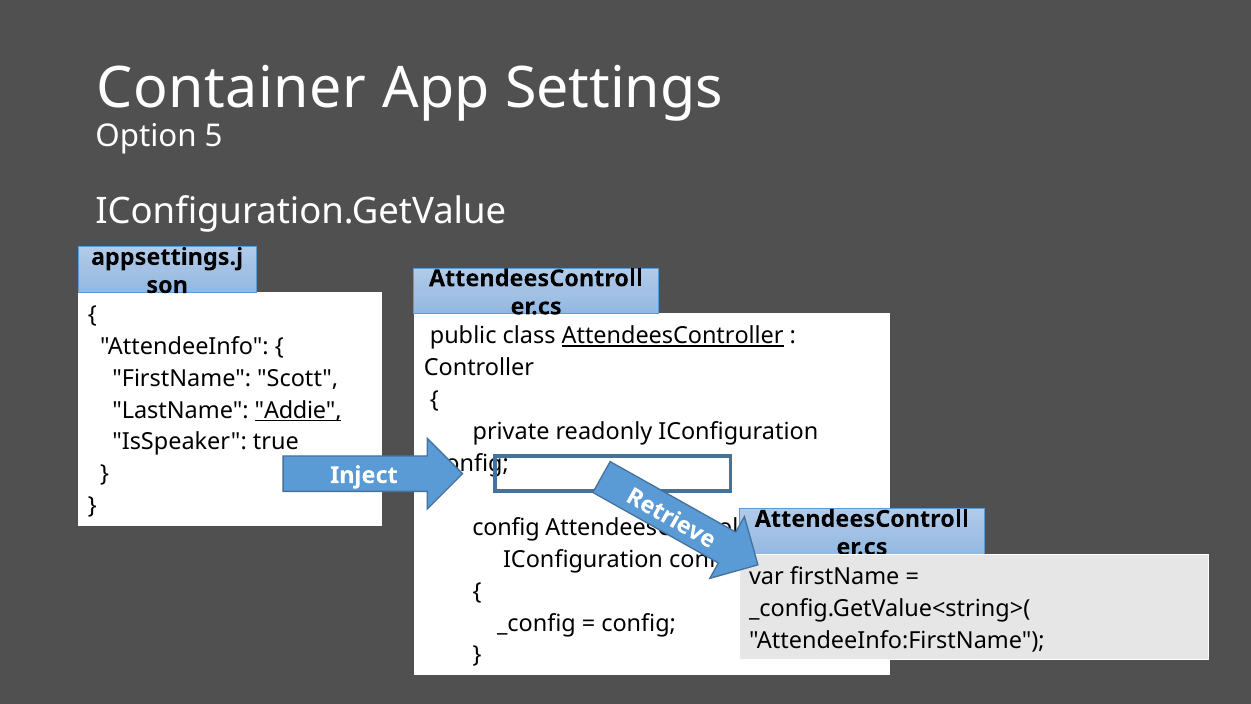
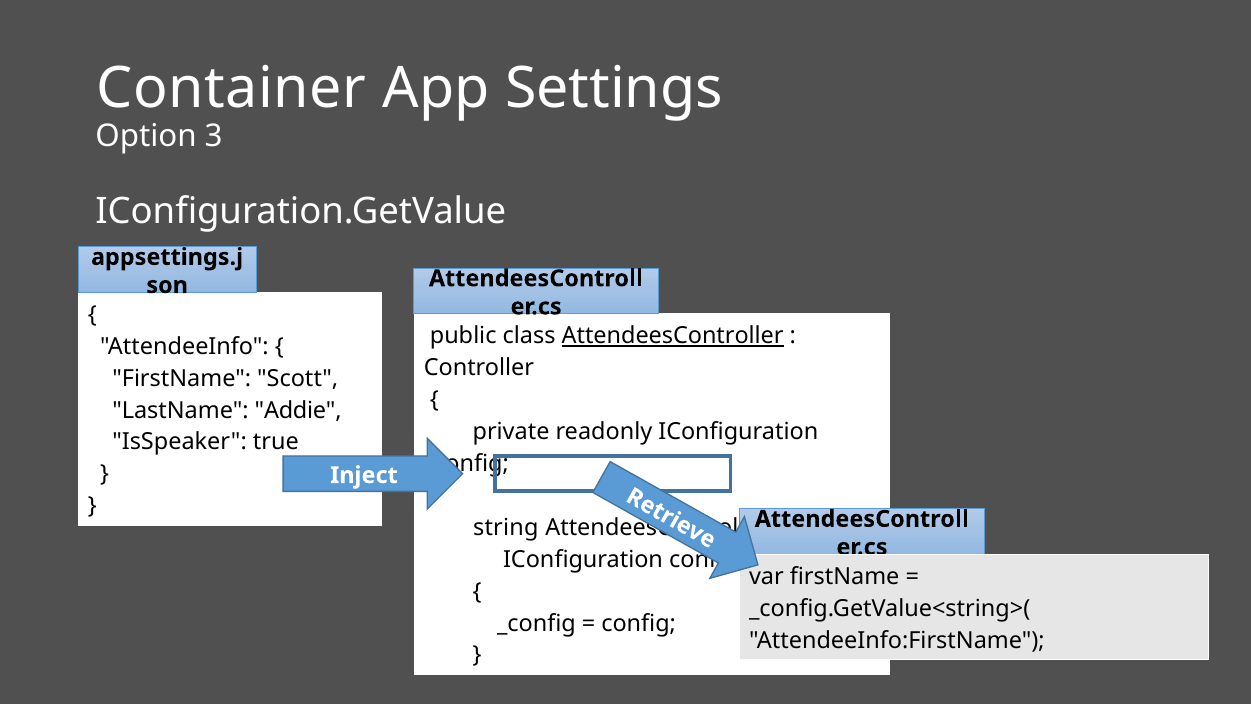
5: 5 -> 3
Addie underline: present -> none
config at (506, 527): config -> string
